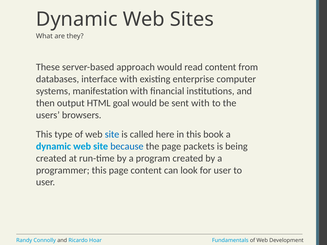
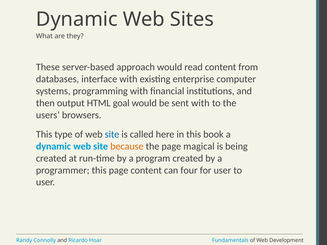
manifestation: manifestation -> programming
because colour: blue -> orange
packets: packets -> magical
look: look -> four
